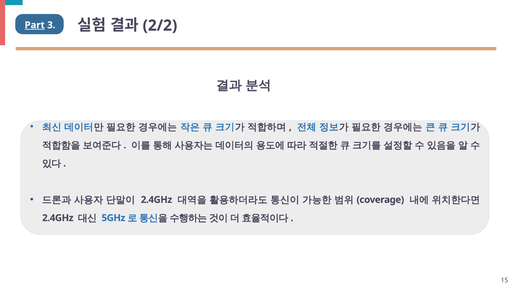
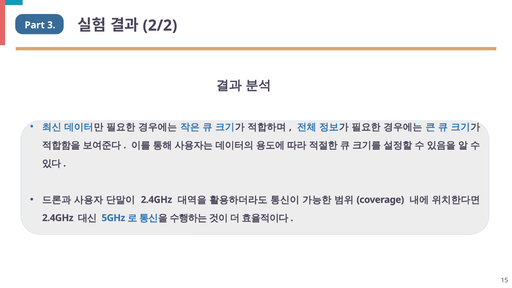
Part underline: present -> none
